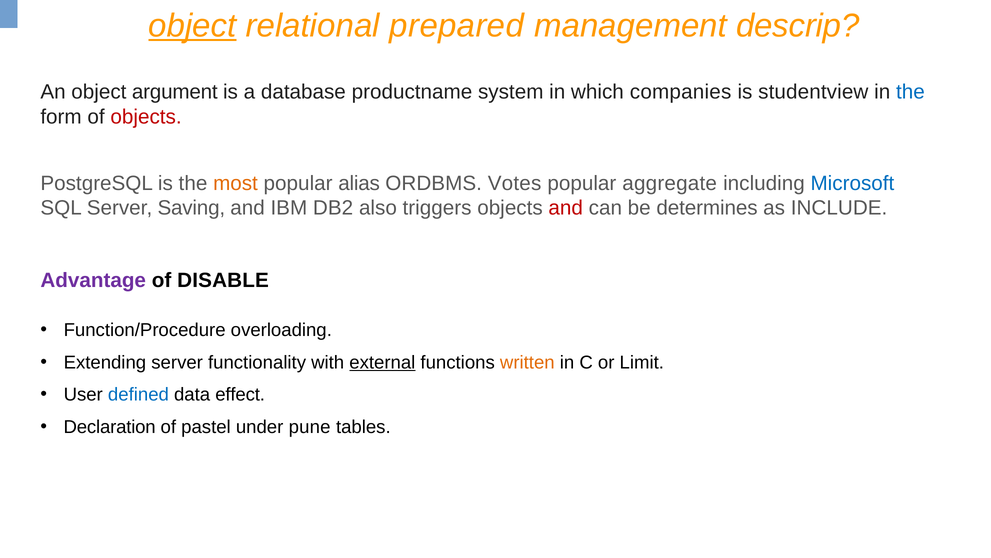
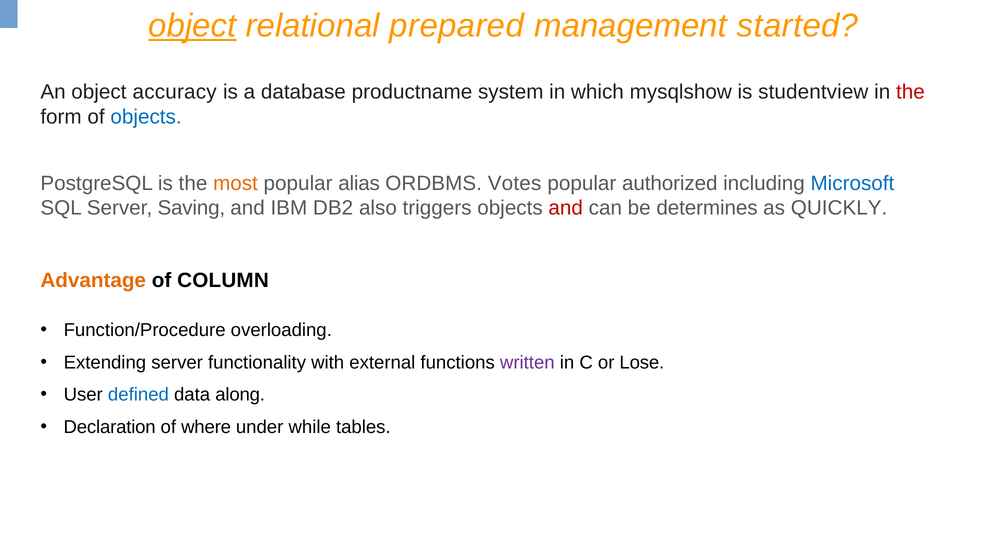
descrip: descrip -> started
argument: argument -> accuracy
companies: companies -> mysqlshow
the at (910, 92) colour: blue -> red
objects at (146, 117) colour: red -> blue
aggregate: aggregate -> authorized
INCLUDE: INCLUDE -> QUICKLY
Advantage colour: purple -> orange
DISABLE: DISABLE -> COLUMN
external underline: present -> none
written colour: orange -> purple
Limit: Limit -> Lose
effect: effect -> along
pastel: pastel -> where
pune: pune -> while
